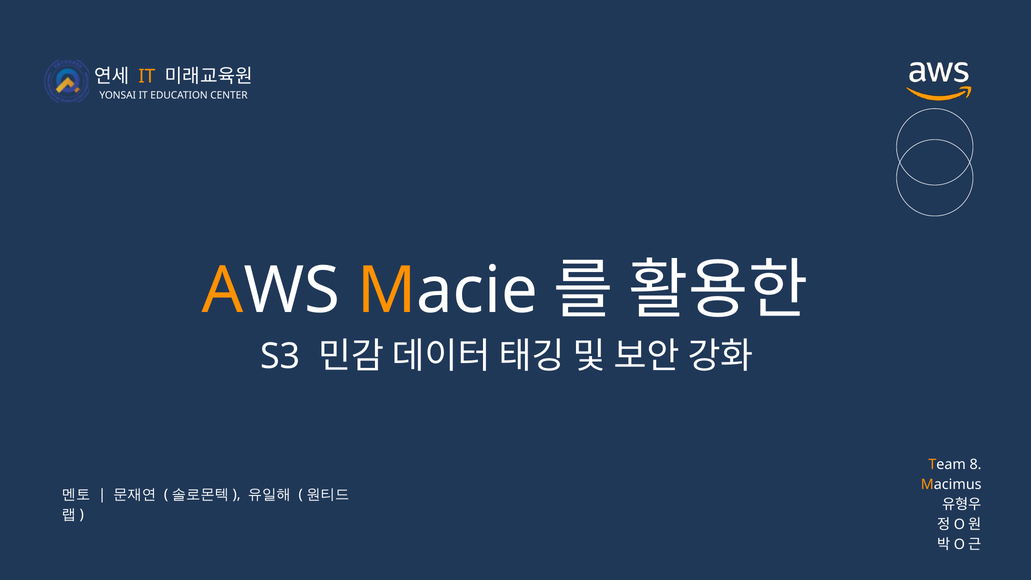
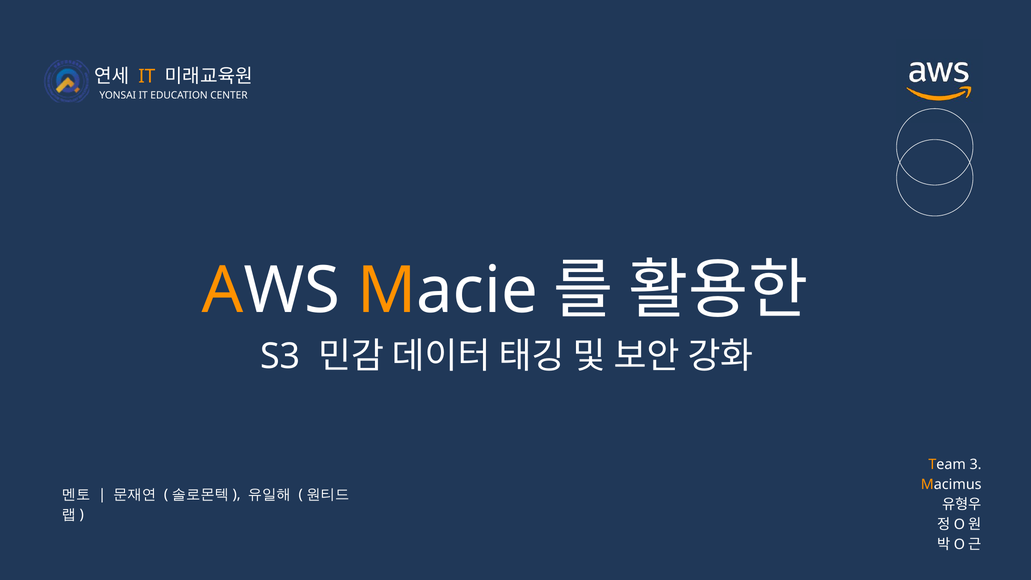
8: 8 -> 3
